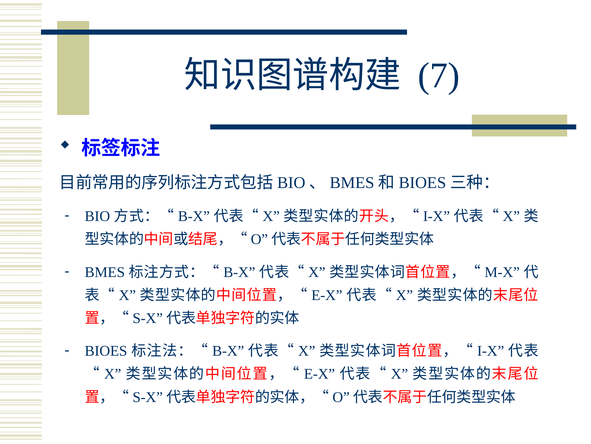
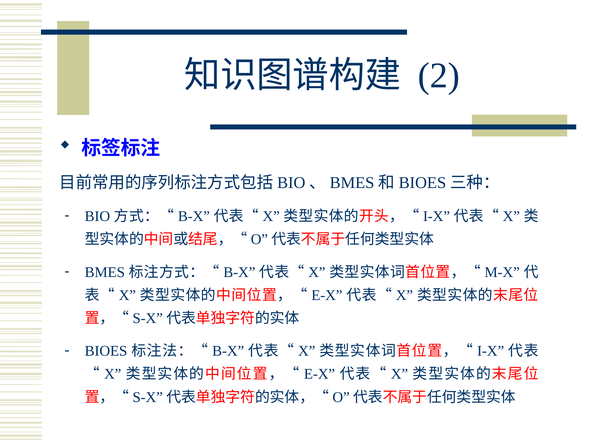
7: 7 -> 2
